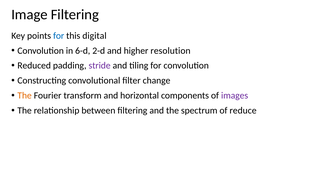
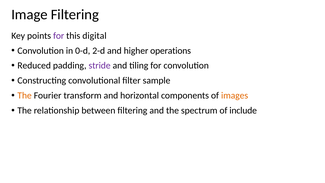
for at (59, 36) colour: blue -> purple
6-d: 6-d -> 0-d
resolution: resolution -> operations
change: change -> sample
images colour: purple -> orange
reduce: reduce -> include
